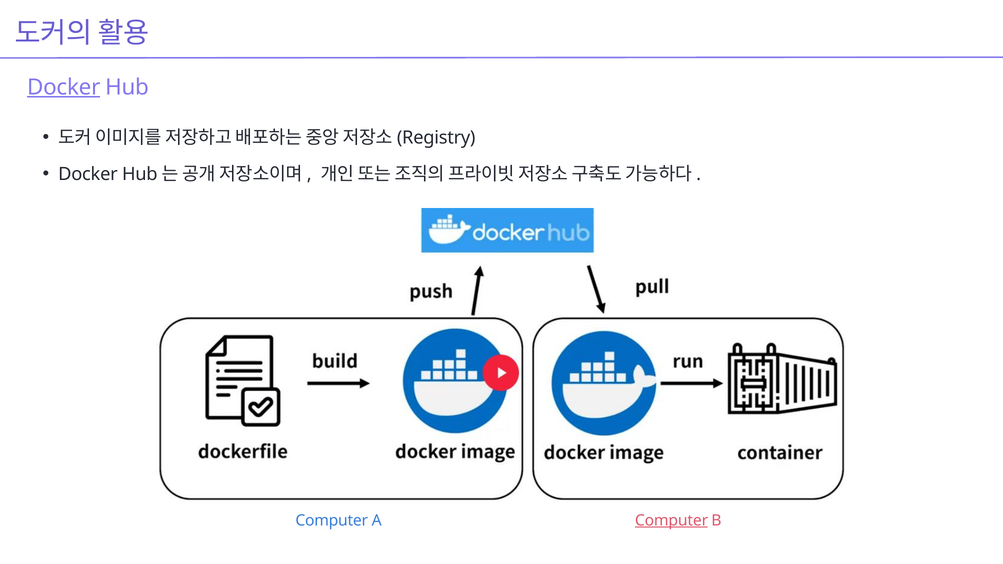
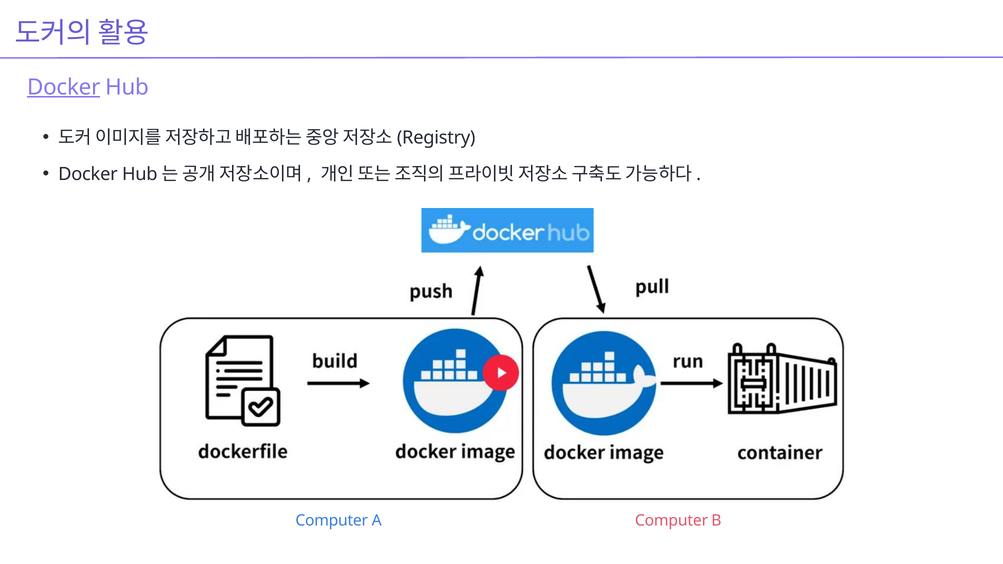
Computer at (671, 521) underline: present -> none
